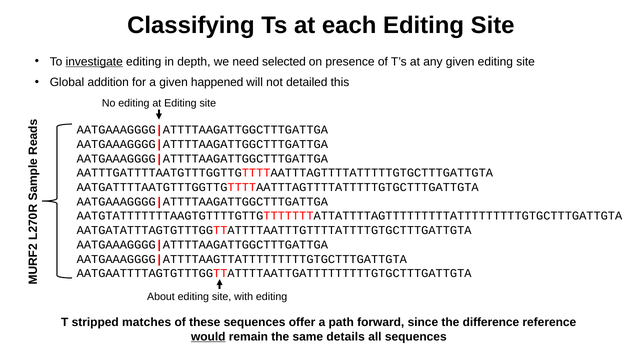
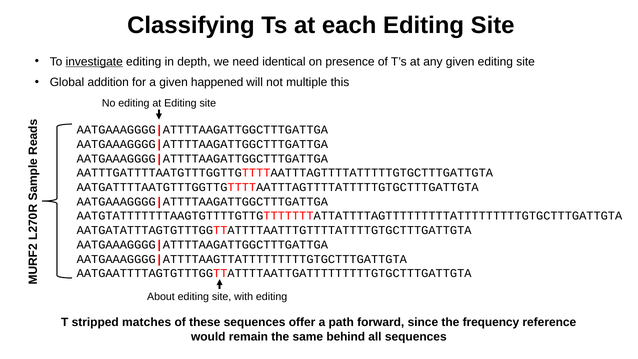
selected: selected -> identical
detailed: detailed -> multiple
difference: difference -> frequency
would underline: present -> none
details: details -> behind
